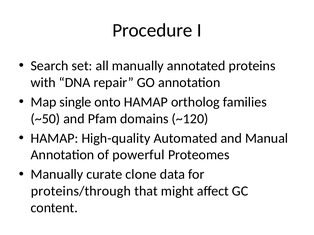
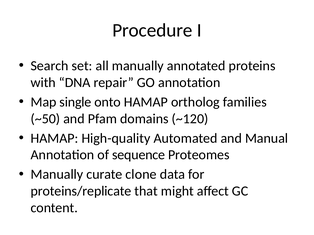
powerful: powerful -> sequence
proteins/through: proteins/through -> proteins/replicate
